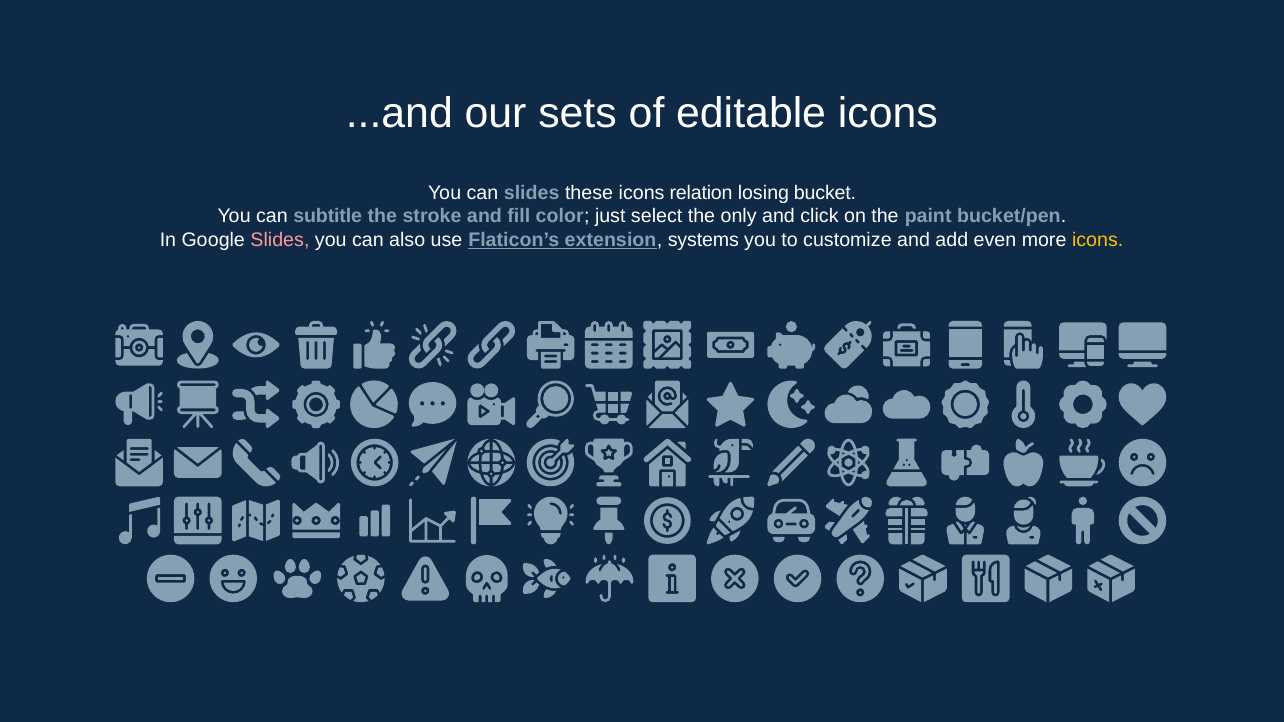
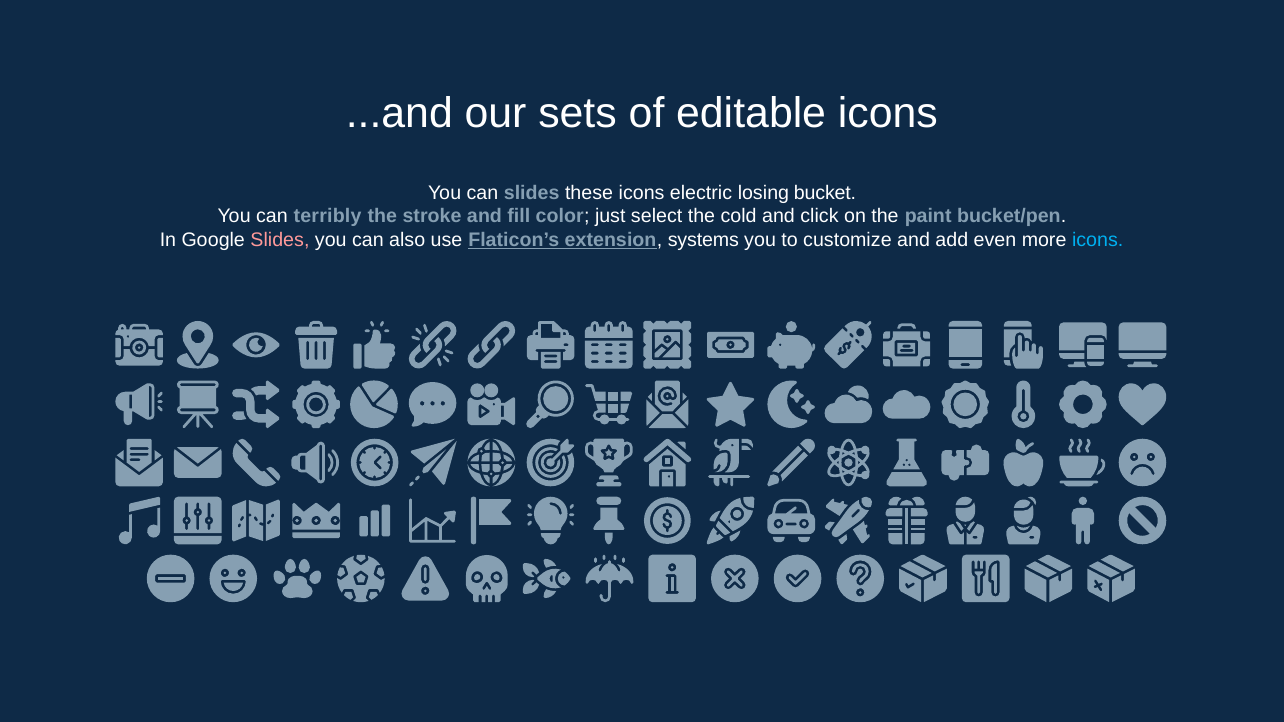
relation: relation -> electric
subtitle: subtitle -> terribly
only: only -> cold
icons at (1098, 240) colour: yellow -> light blue
